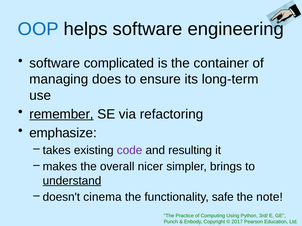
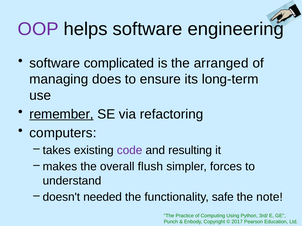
OOP colour: blue -> purple
container: container -> arranged
emphasize: emphasize -> computers
nicer: nicer -> flush
brings: brings -> forces
understand underline: present -> none
cinema: cinema -> needed
